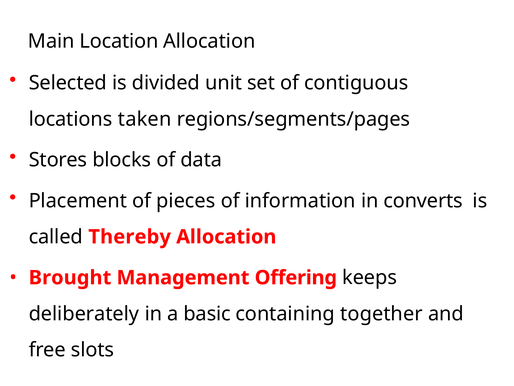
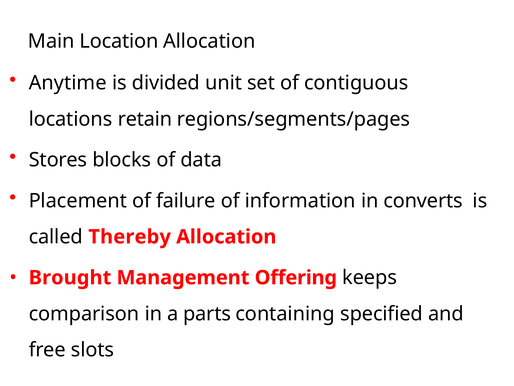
Selected: Selected -> Anytime
taken: taken -> retain
pieces: pieces -> failure
deliberately: deliberately -> comparison
basic: basic -> parts
together: together -> specified
